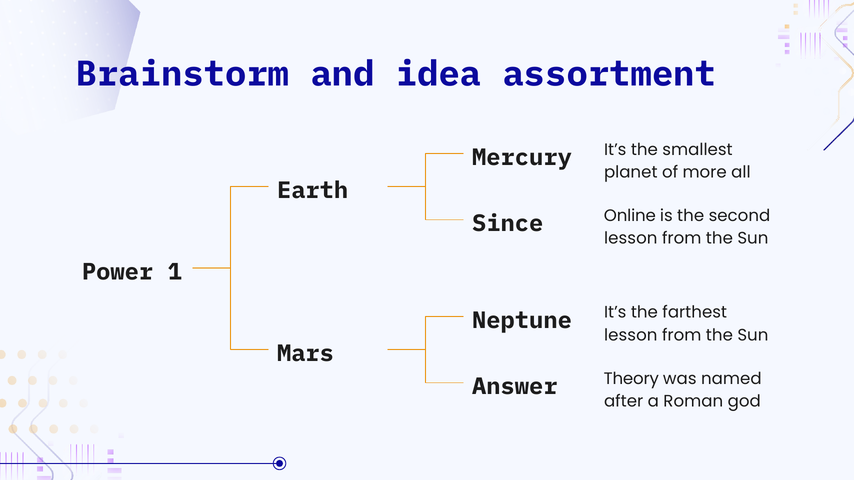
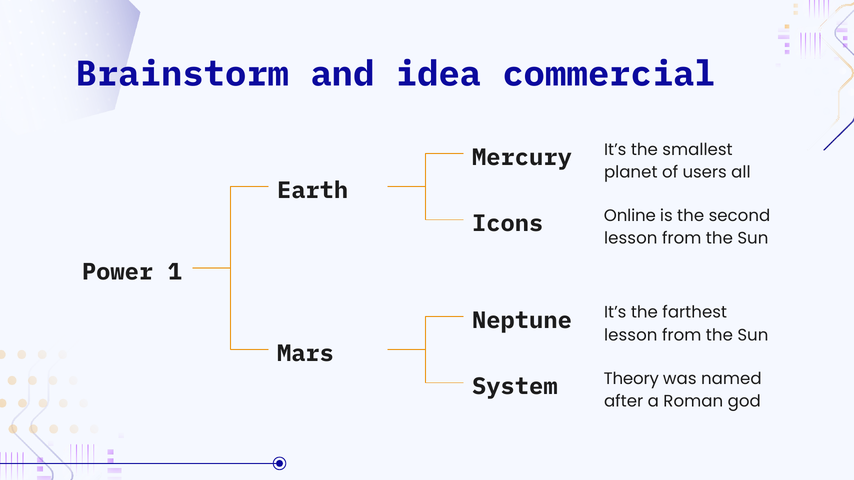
assortment: assortment -> commercial
more: more -> users
Since: Since -> Icons
Answer: Answer -> System
